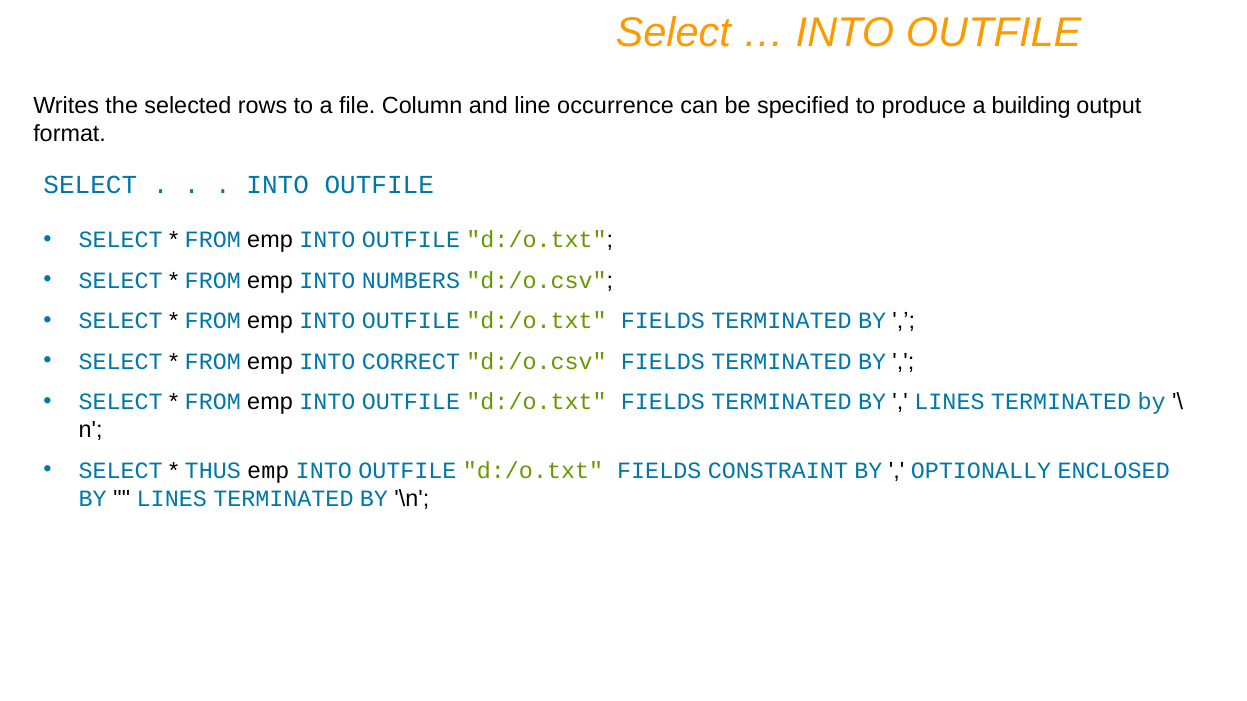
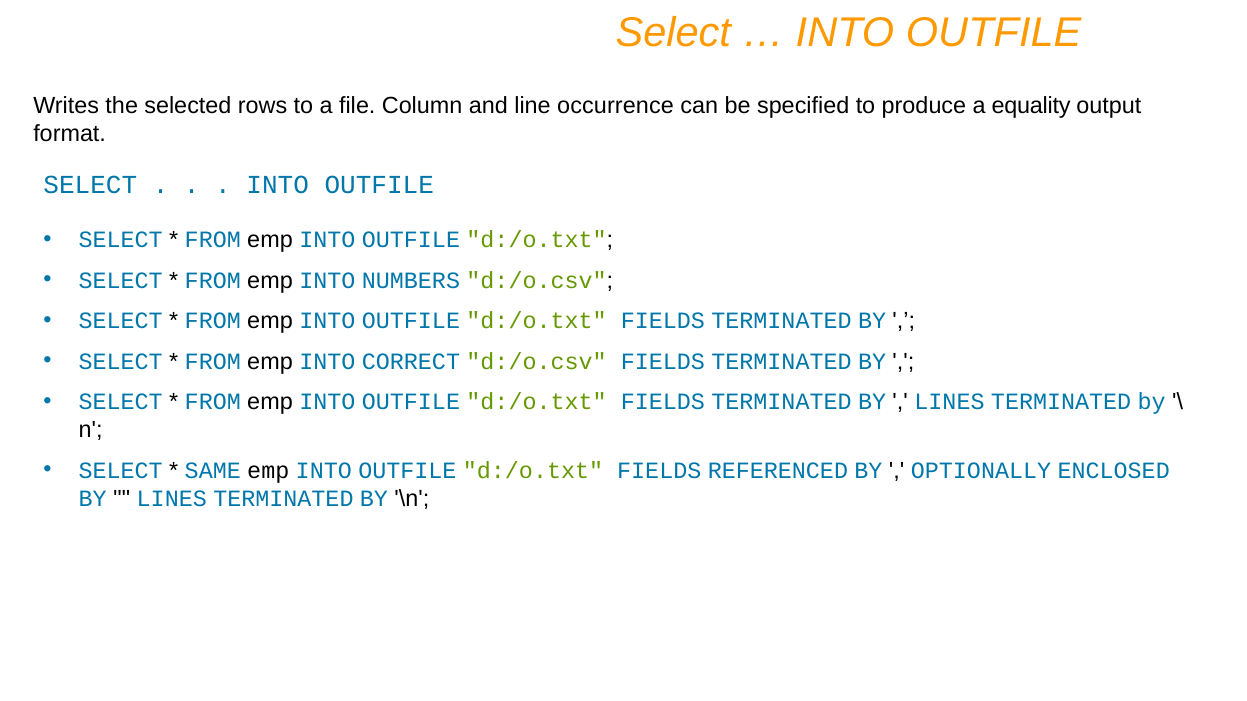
building: building -> equality
THUS: THUS -> SAME
CONSTRAINT: CONSTRAINT -> REFERENCED
